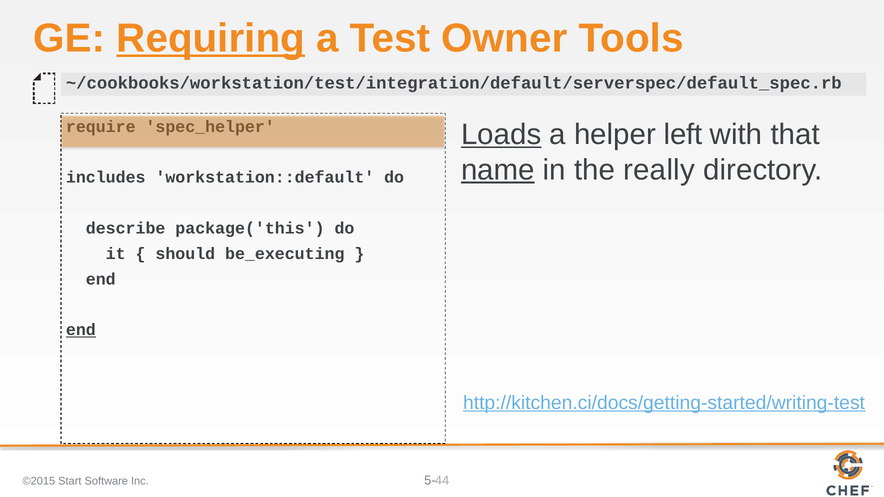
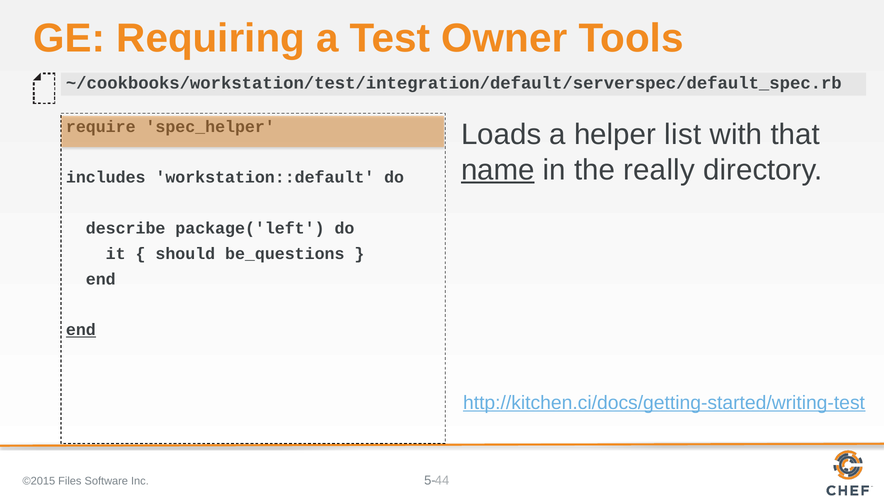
Requiring underline: present -> none
Loads underline: present -> none
left: left -> list
package('this: package('this -> package('left
be_executing: be_executing -> be_questions
Start: Start -> Files
